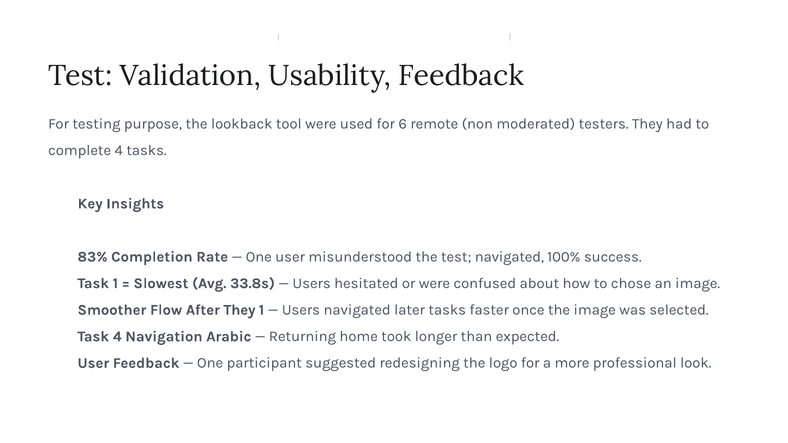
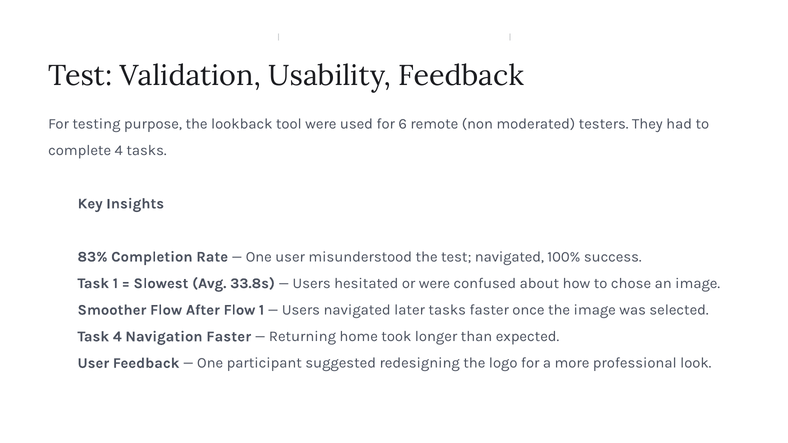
After They: They -> Flow
Navigation Arabic: Arabic -> Faster
